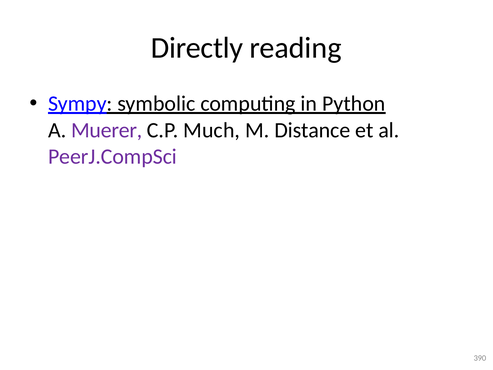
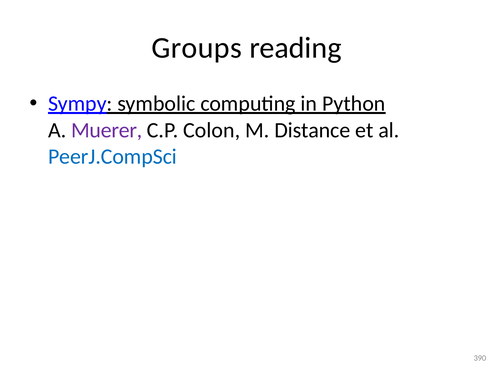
Directly: Directly -> Groups
Much: Much -> Colon
PeerJ.CompSci colour: purple -> blue
